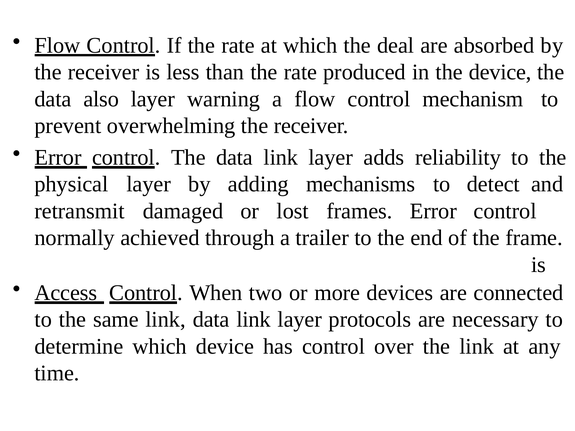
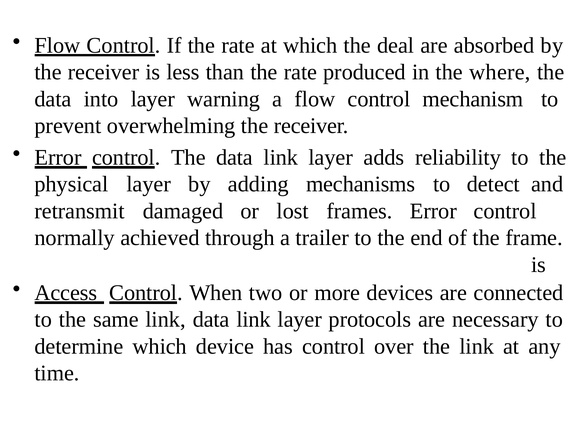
the device: device -> where
also: also -> into
